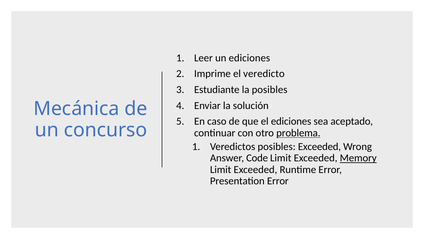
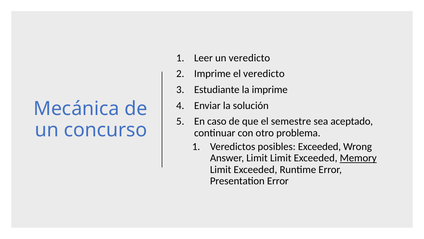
un ediciones: ediciones -> veredicto
la posibles: posibles -> imprime
el ediciones: ediciones -> semestre
problema underline: present -> none
Answer Code: Code -> Limit
